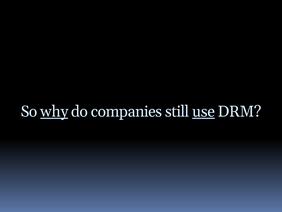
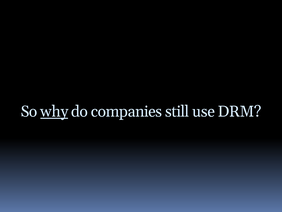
use underline: present -> none
